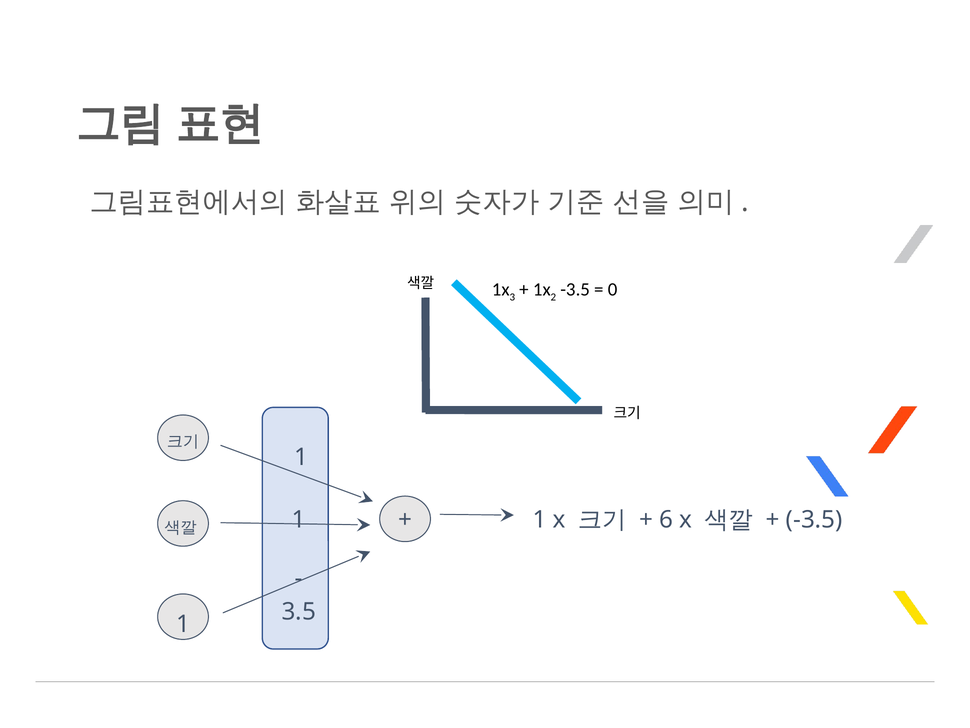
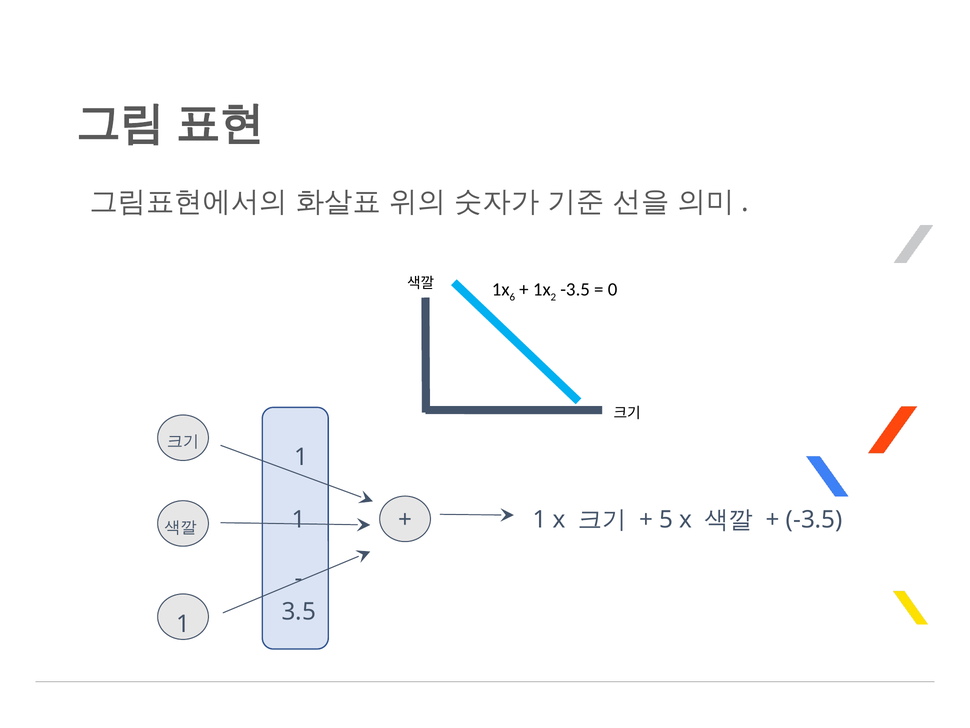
3: 3 -> 6
6: 6 -> 5
